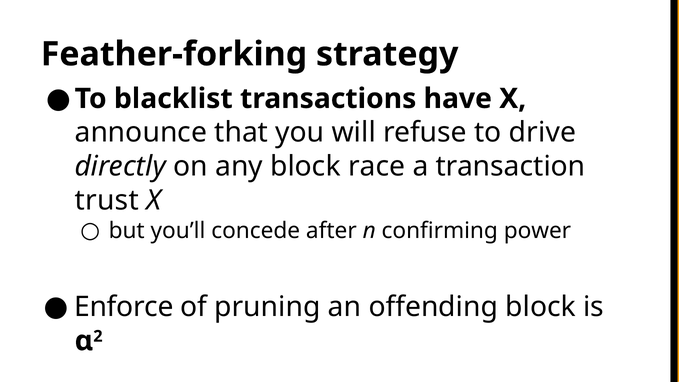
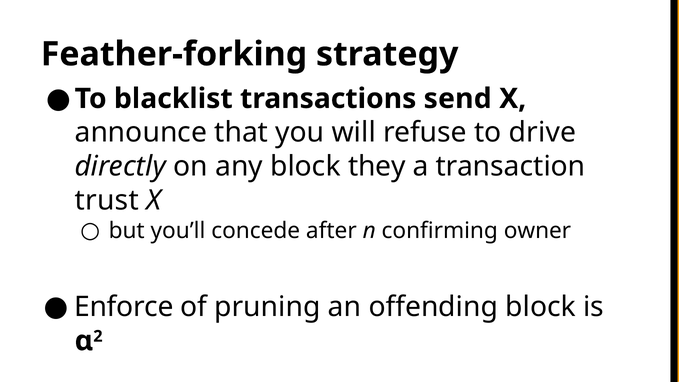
have: have -> send
race: race -> they
power: power -> owner
